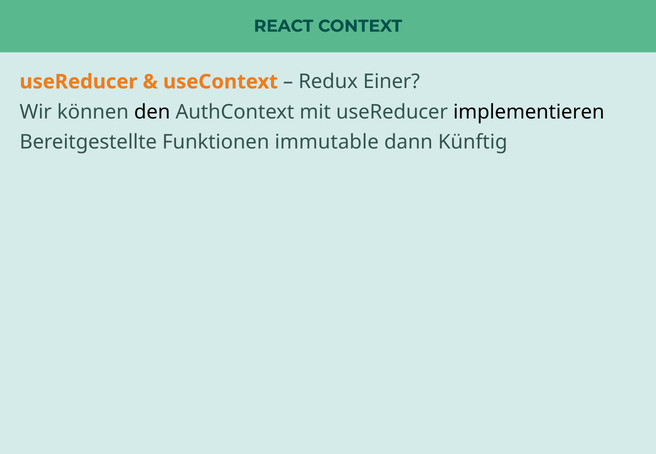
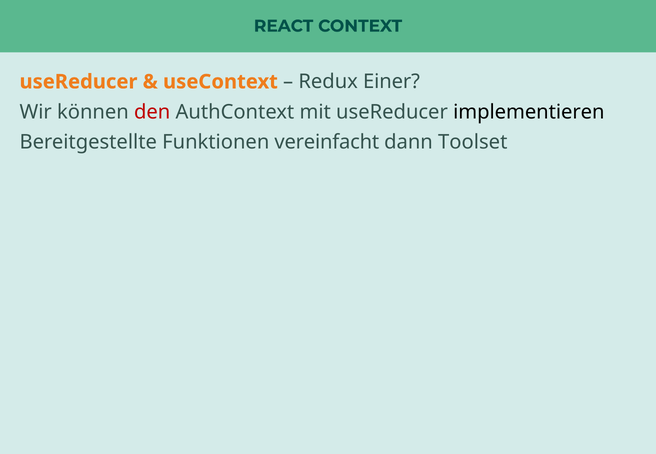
den colour: black -> red
immutable: immutable -> vereinfacht
Künftig: Künftig -> Toolset
